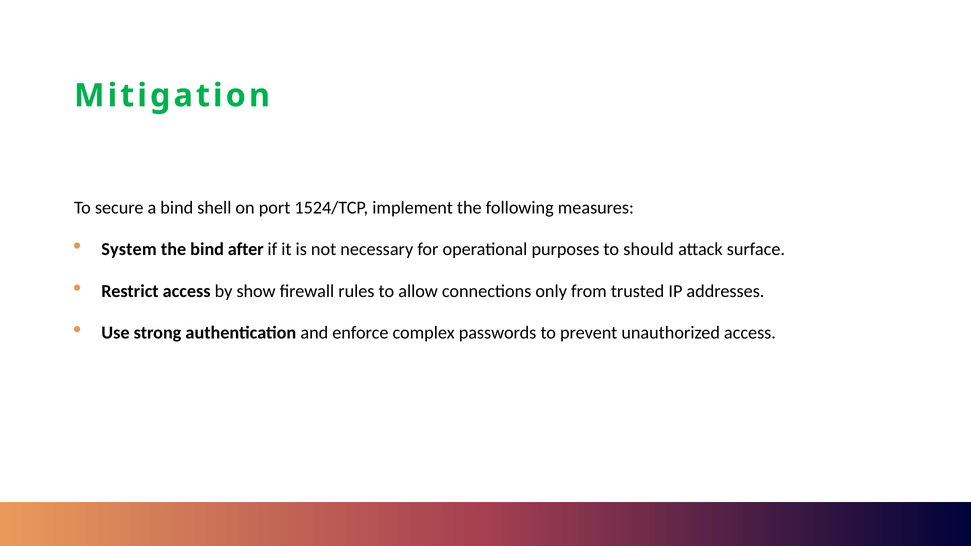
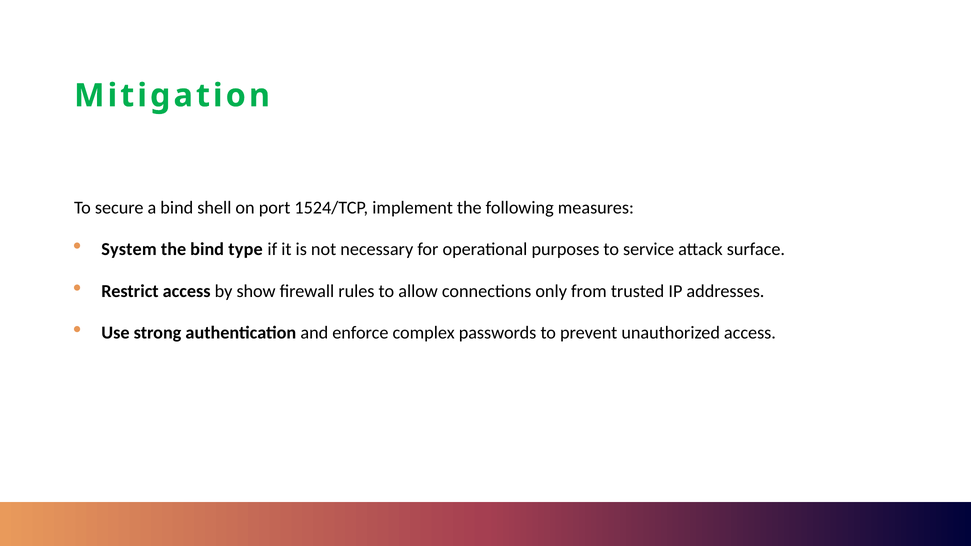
after: after -> type
should: should -> service
